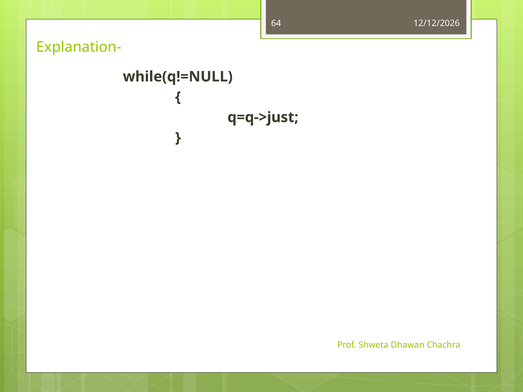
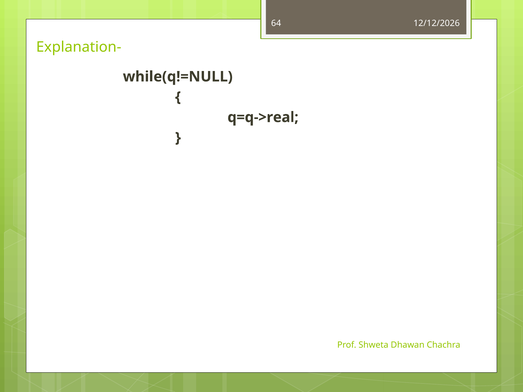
q=q->just: q=q->just -> q=q->real
